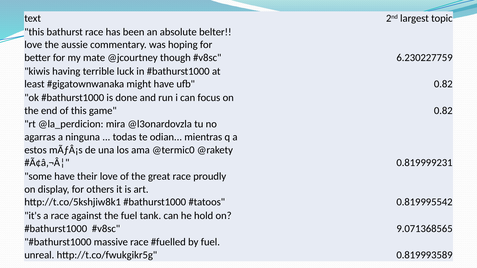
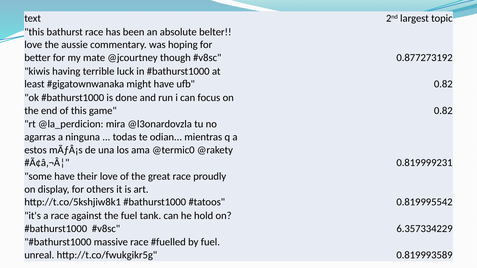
6.230227759: 6.230227759 -> 0.877273192
9.071368565: 9.071368565 -> 6.357334229
